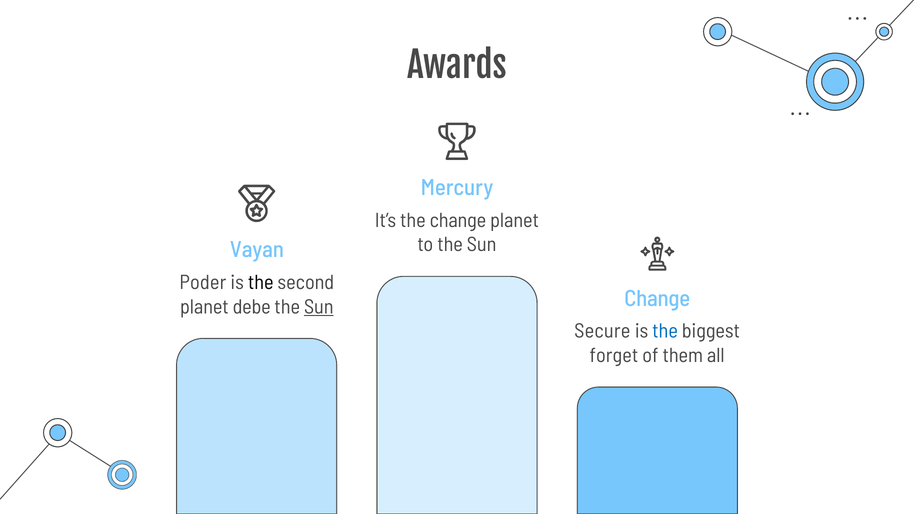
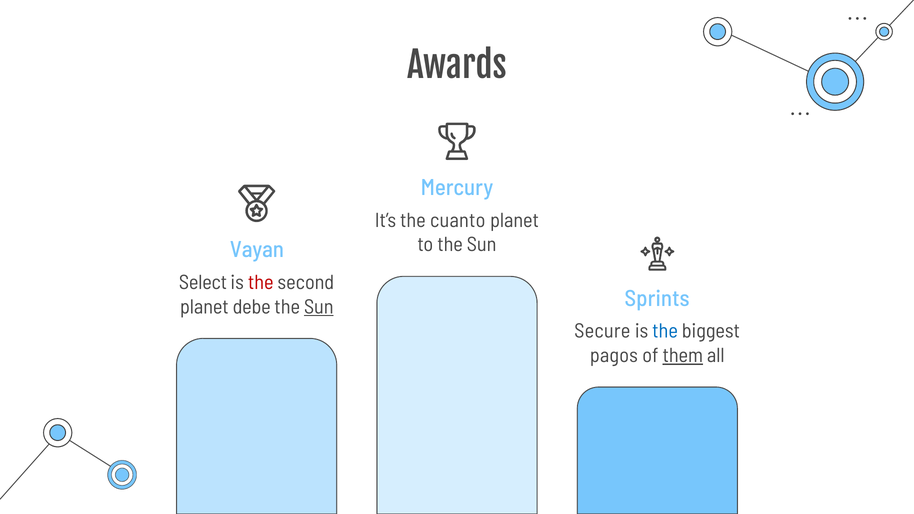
the change: change -> cuanto
Poder: Poder -> Select
the at (261, 283) colour: black -> red
Change at (657, 299): Change -> Sprints
forget: forget -> pagos
them underline: none -> present
